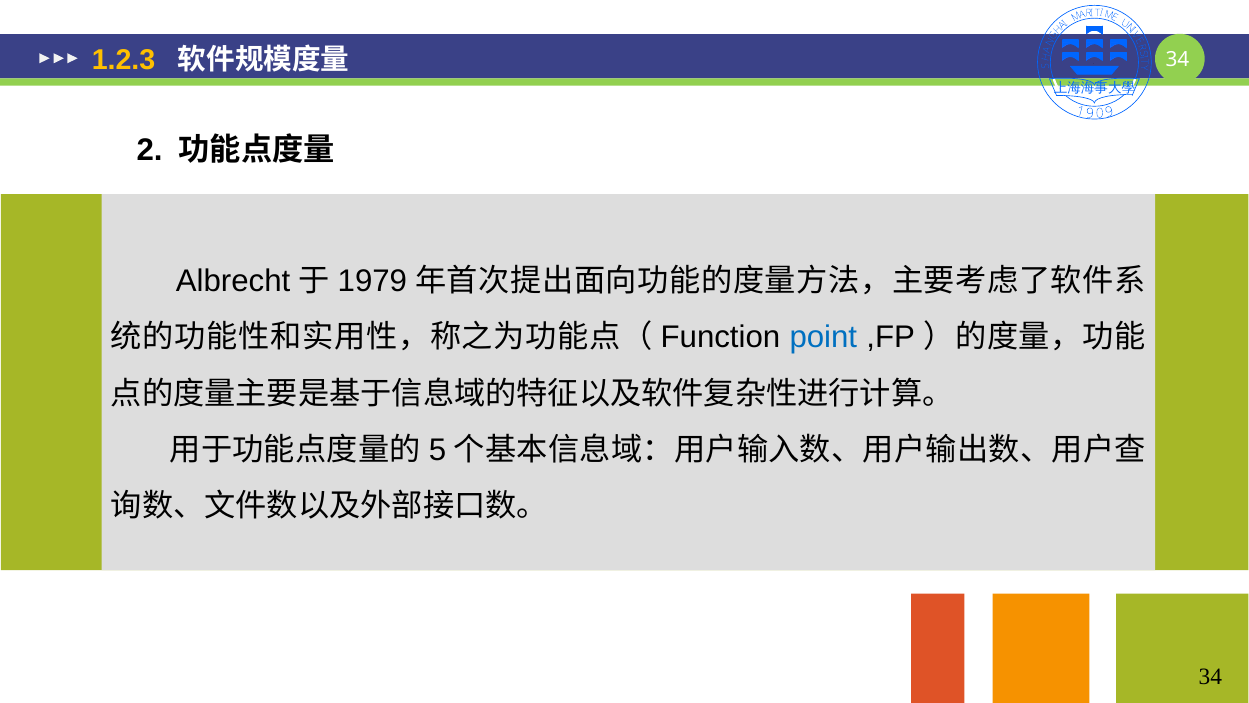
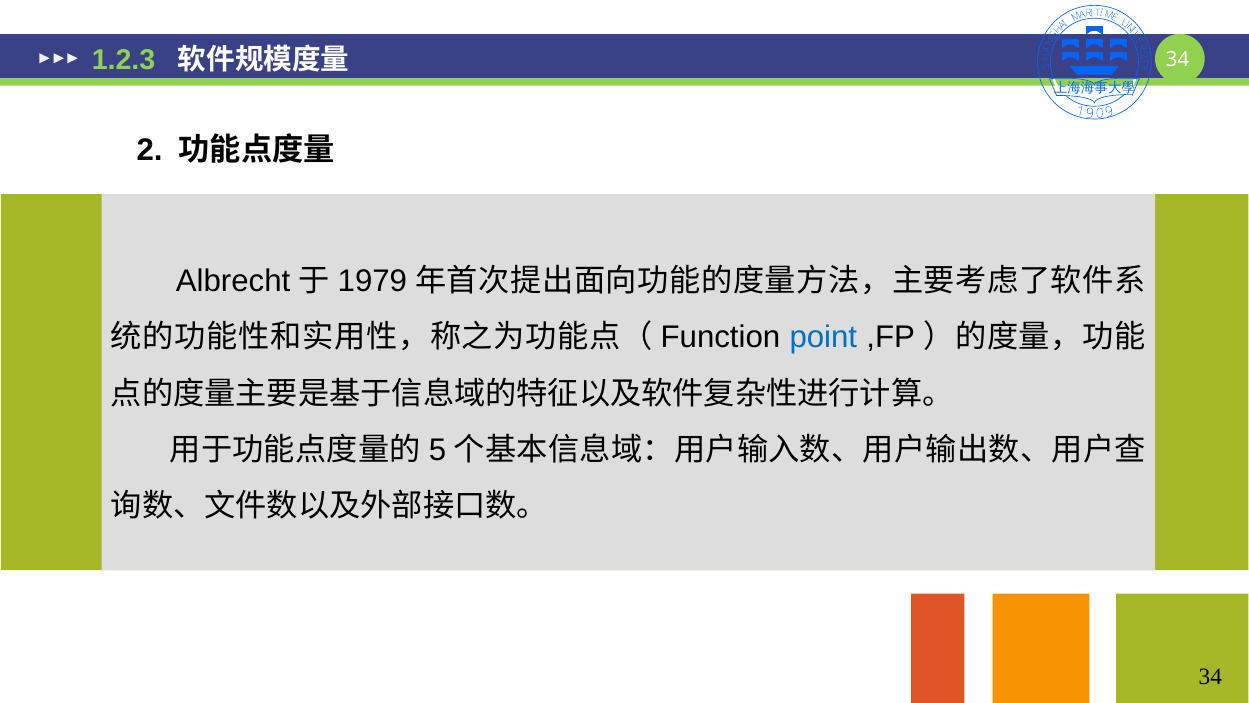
1.2.3 colour: yellow -> light green
